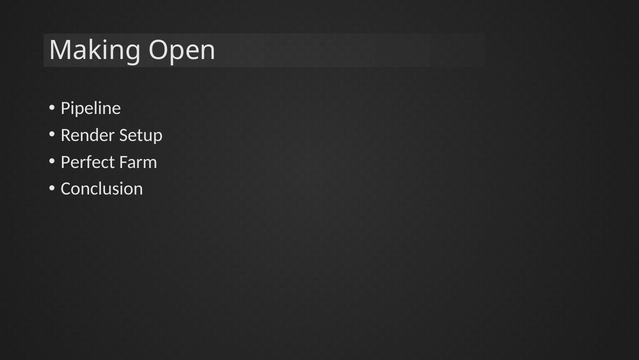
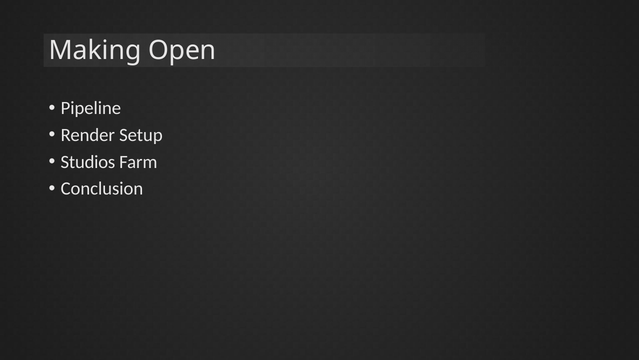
Perfect: Perfect -> Studios
